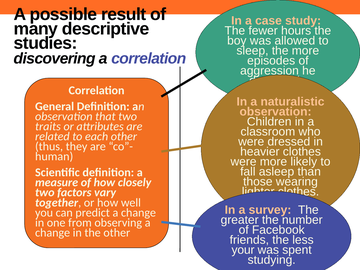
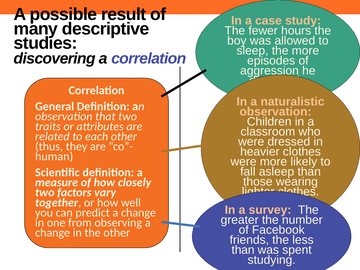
your at (243, 250): your -> than
